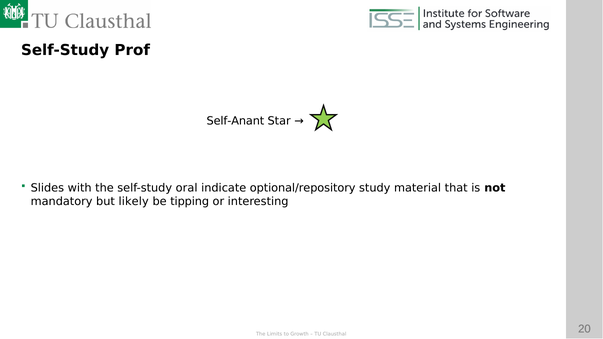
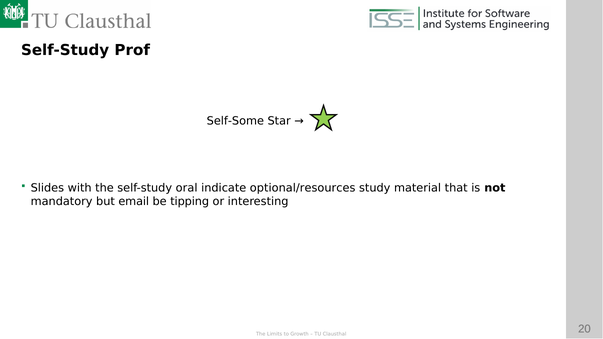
Self-Anant: Self-Anant -> Self-Some
optional/repository: optional/repository -> optional/resources
likely: likely -> email
